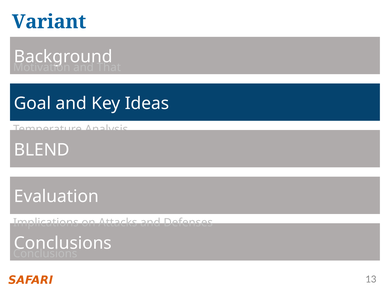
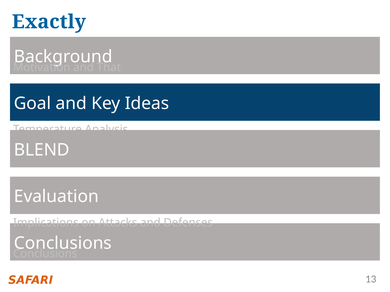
Variant: Variant -> Exactly
